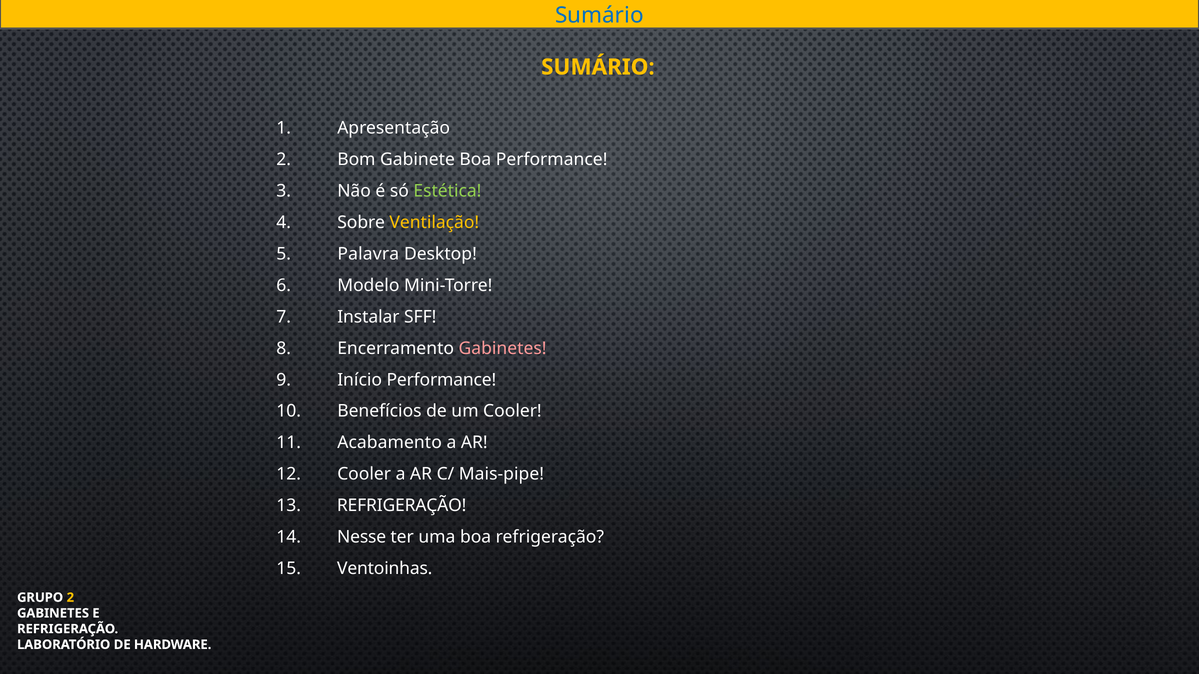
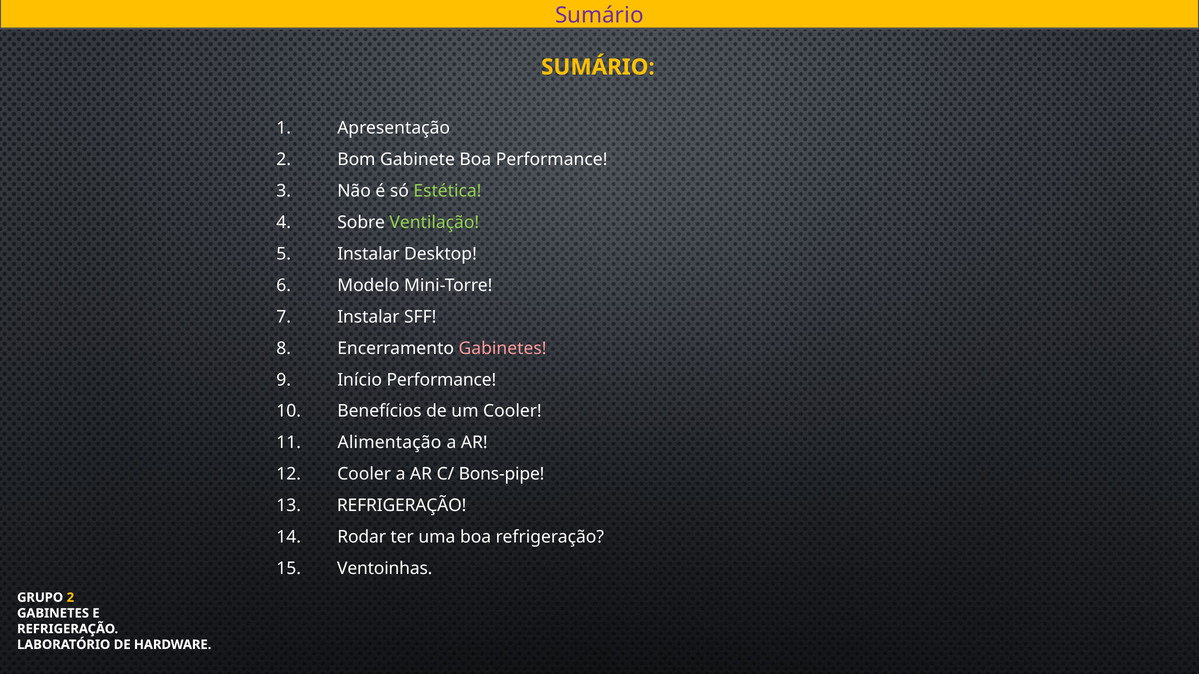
Sumário at (599, 15) colour: blue -> purple
Ventilação colour: yellow -> light green
Palavra at (368, 254): Palavra -> Instalar
Acabamento: Acabamento -> Alimentação
Mais-pipe: Mais-pipe -> Bons-pipe
Nesse: Nesse -> Rodar
